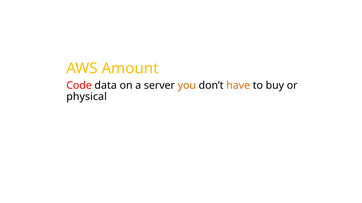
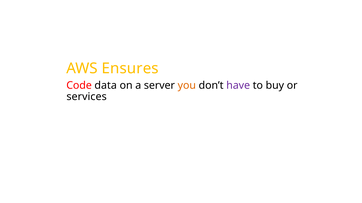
Amount: Amount -> Ensures
have colour: orange -> purple
physical: physical -> services
